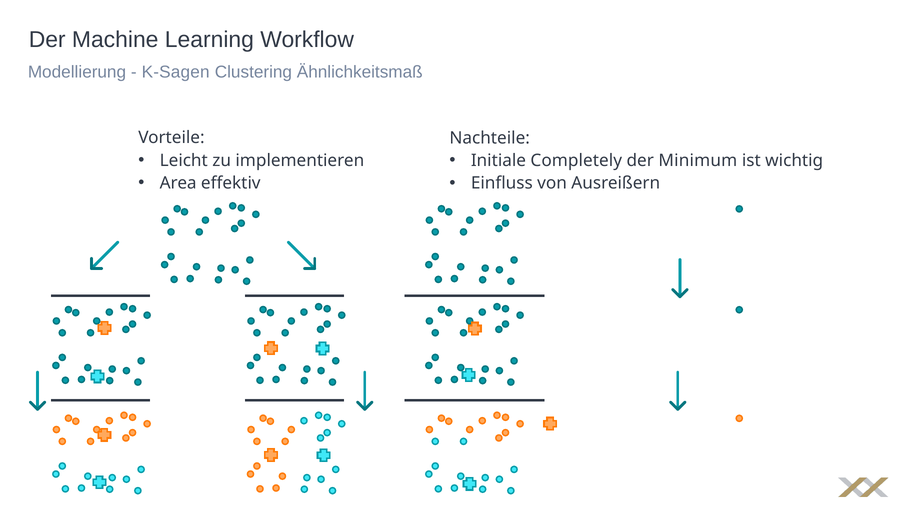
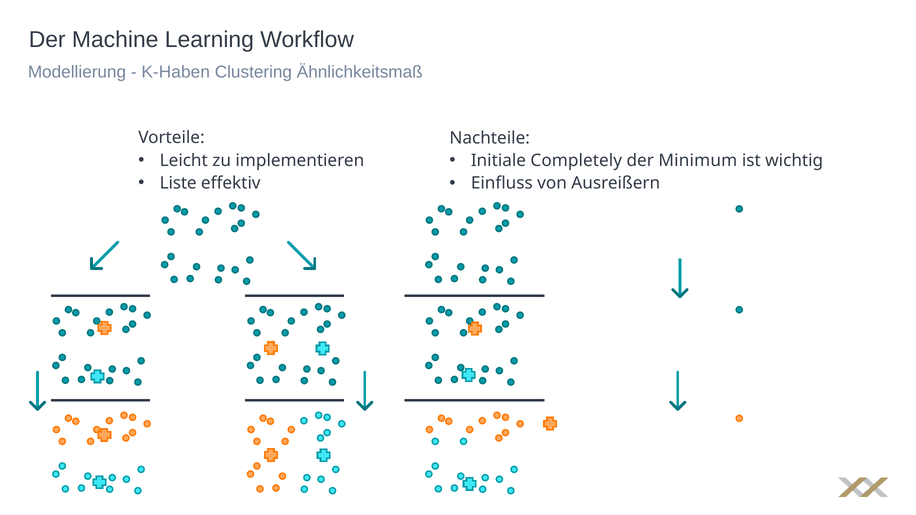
K-Sagen: K-Sagen -> K-Haben
Area: Area -> Liste
